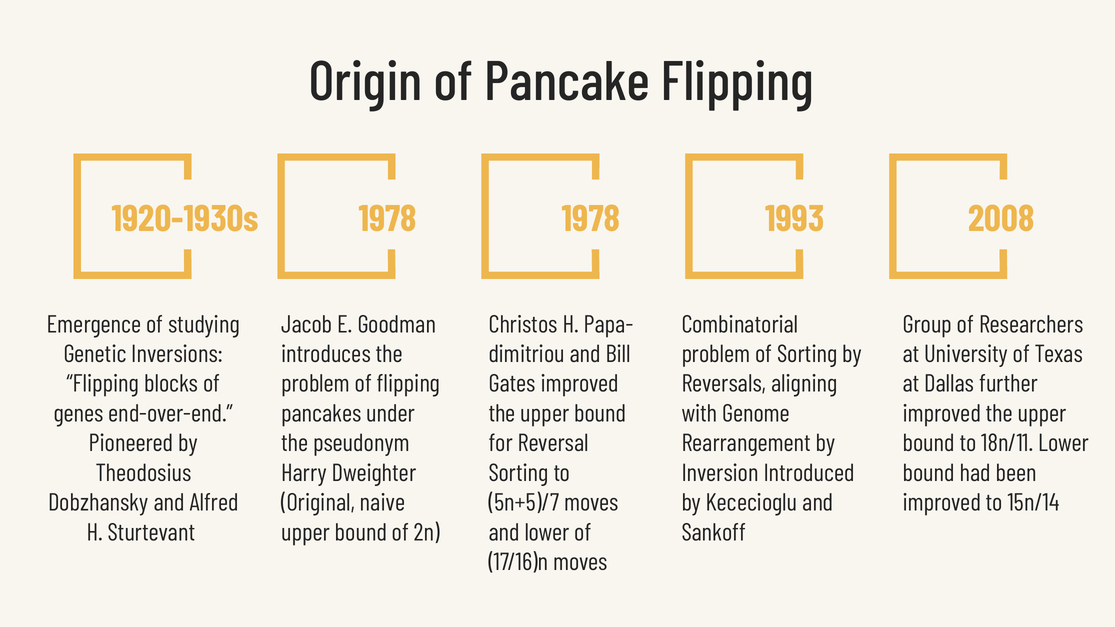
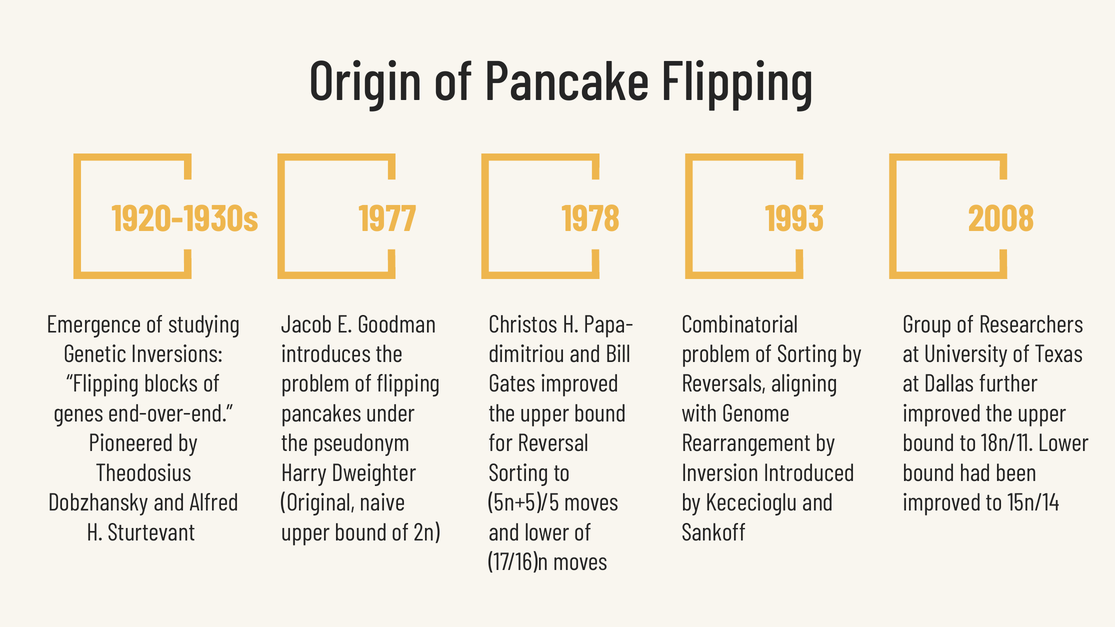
1920-1930s 1978: 1978 -> 1977
5n+5)/7: 5n+5)/7 -> 5n+5)/5
